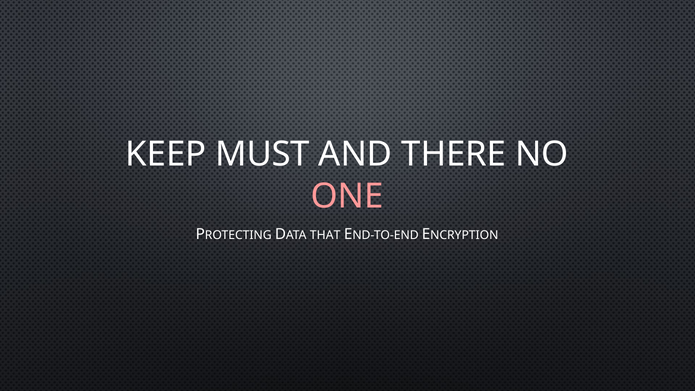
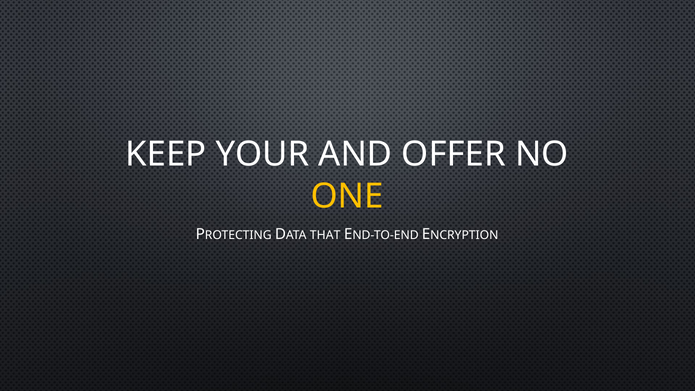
MUST: MUST -> YOUR
THERE: THERE -> OFFER
ONE colour: pink -> yellow
